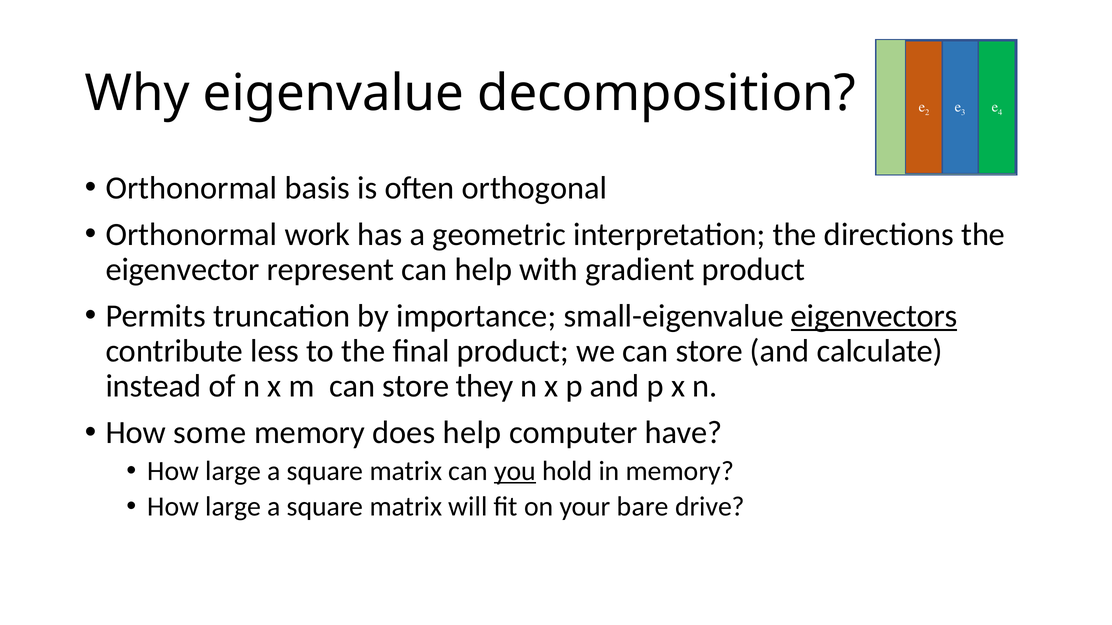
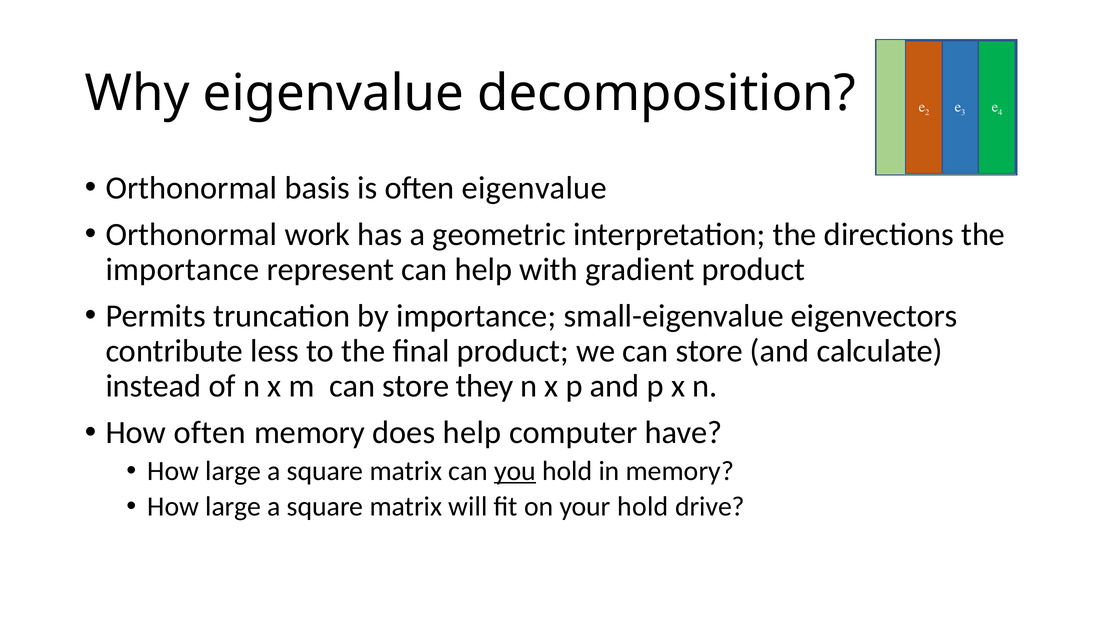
often orthogonal: orthogonal -> eigenvalue
eigenvector at (183, 270): eigenvector -> importance
eigenvectors underline: present -> none
How some: some -> often
your bare: bare -> hold
